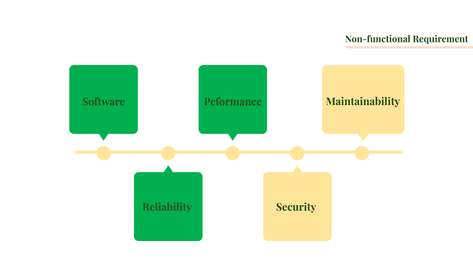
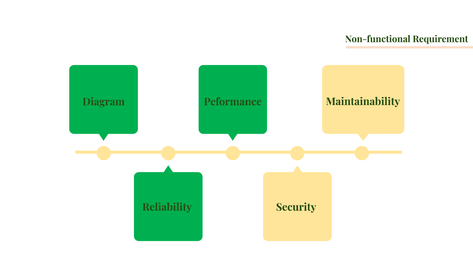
Software: Software -> Diagram
